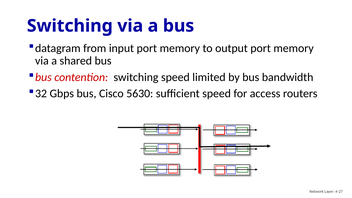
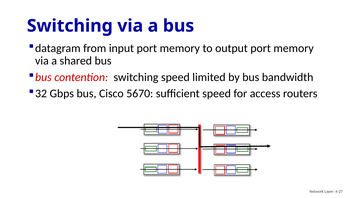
5630: 5630 -> 5670
